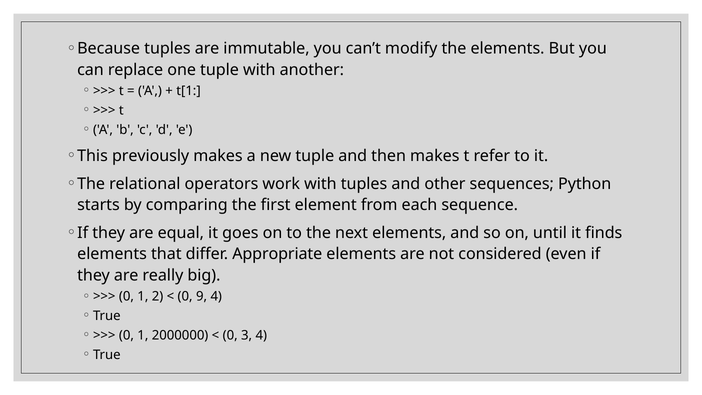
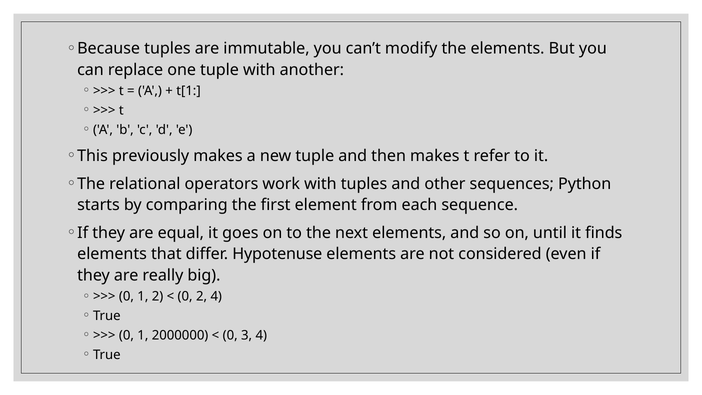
Appropriate: Appropriate -> Hypotenuse
0 9: 9 -> 2
